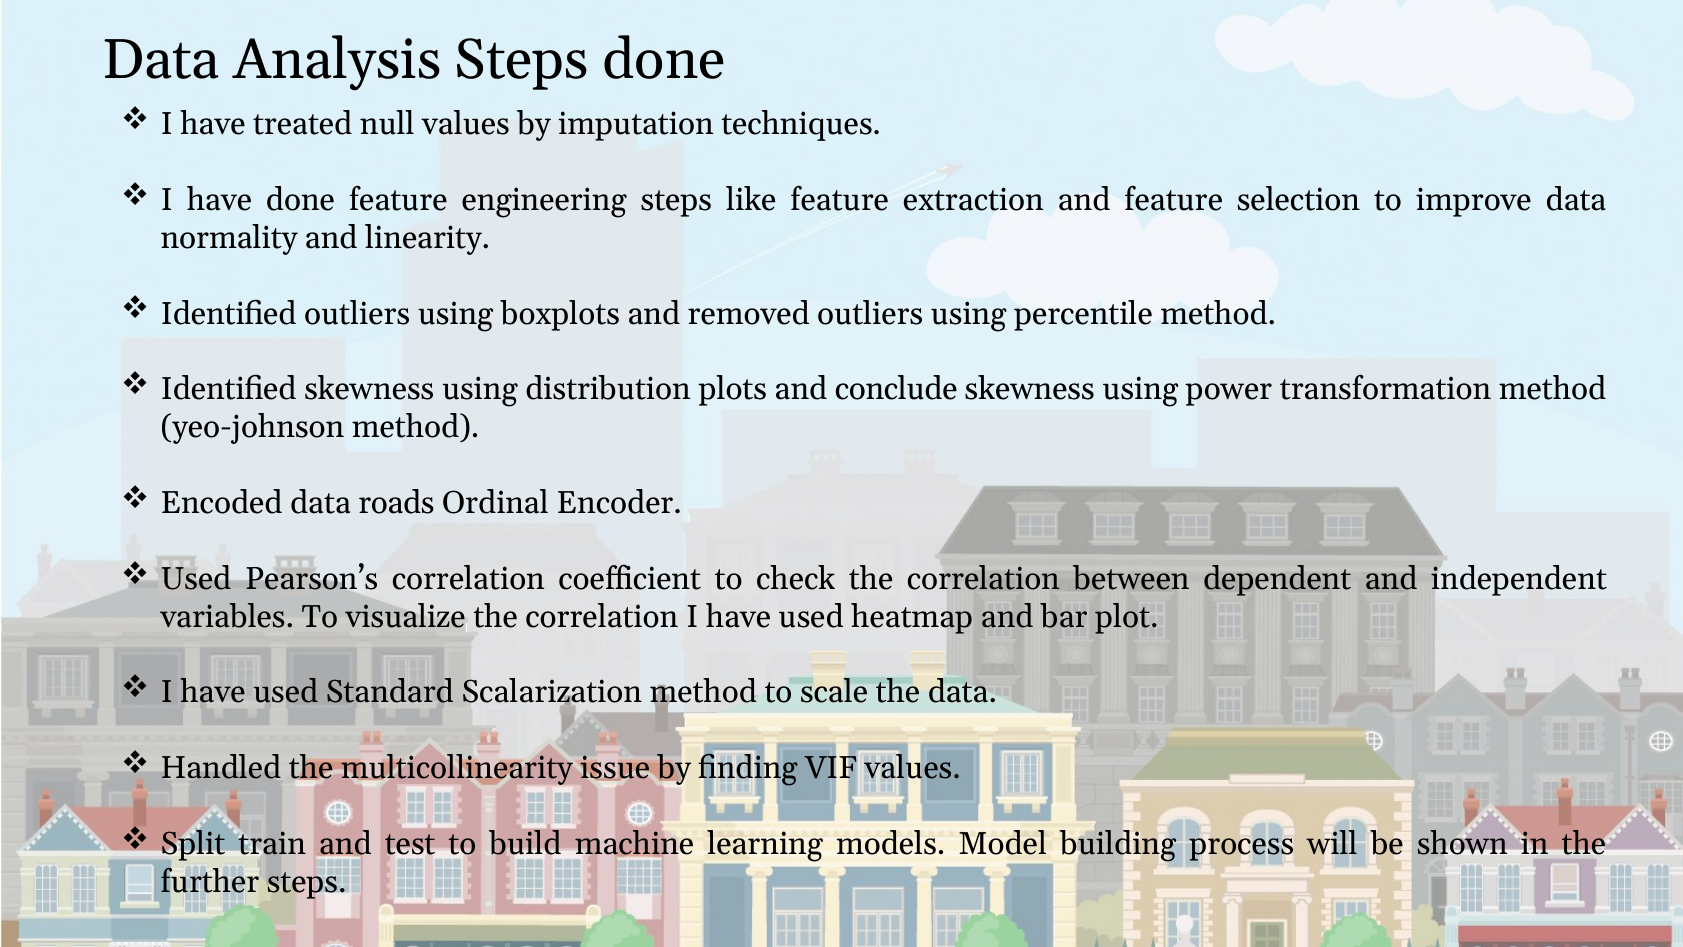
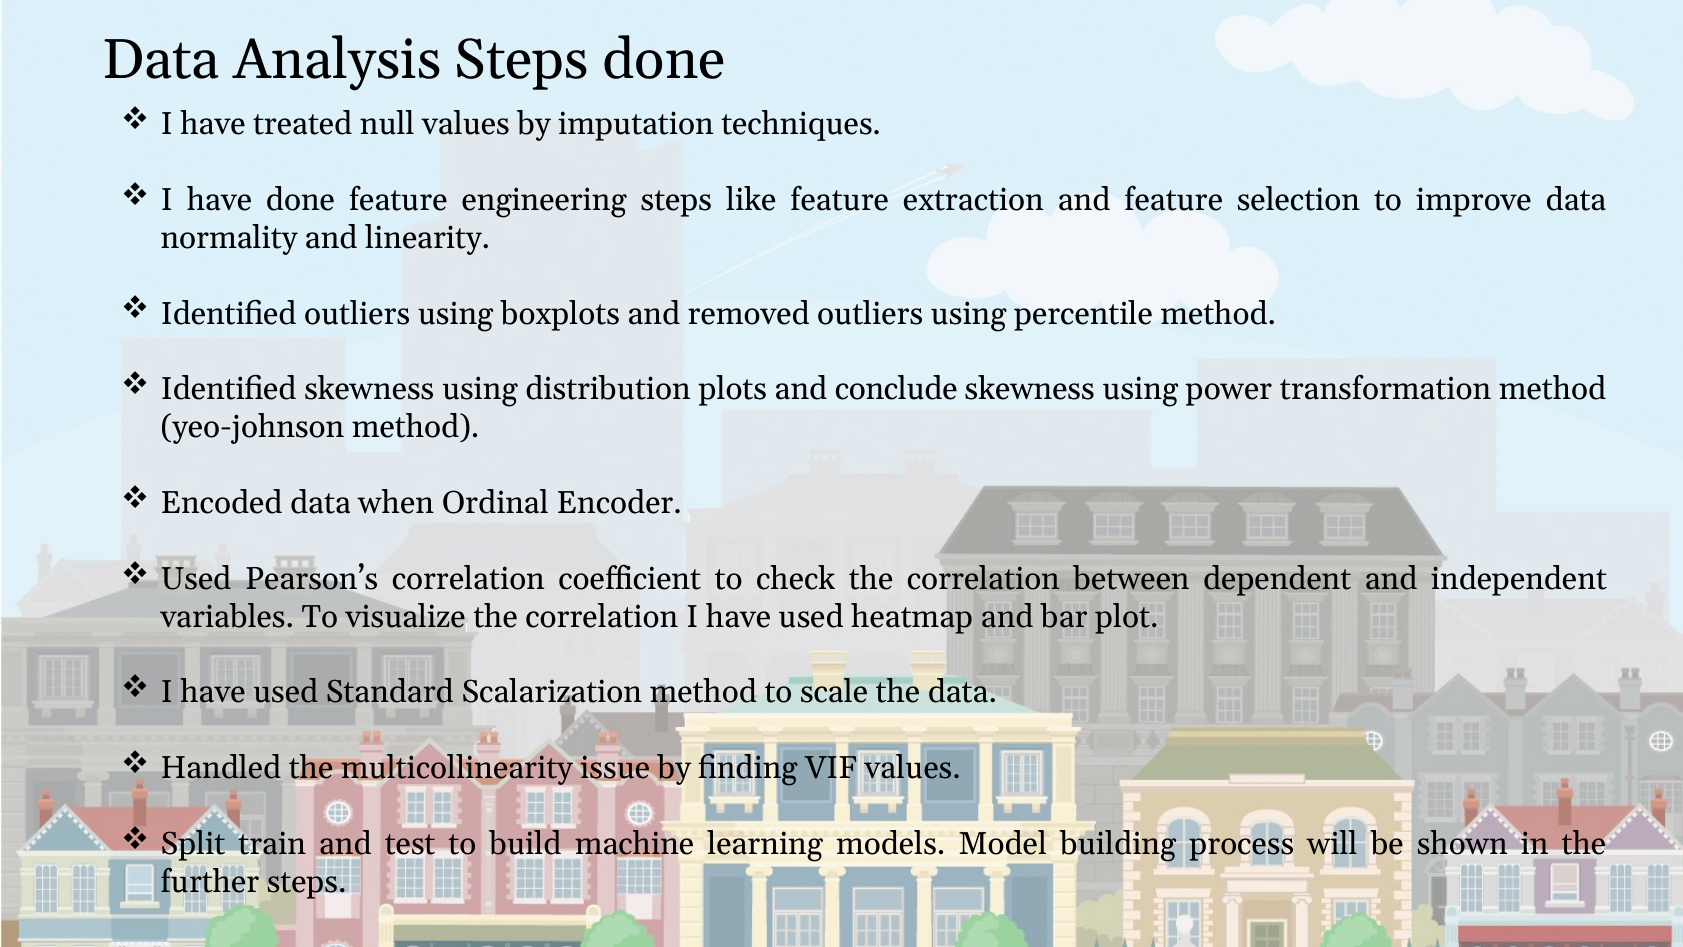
roads: roads -> when
